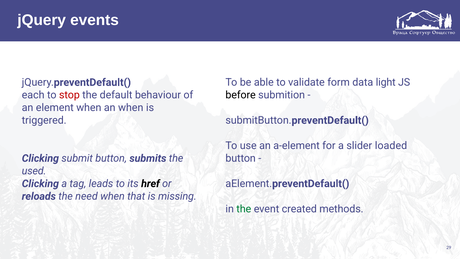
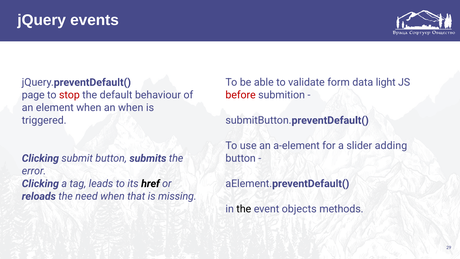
each: each -> page
before colour: black -> red
loaded: loaded -> adding
used: used -> error
the at (244, 209) colour: green -> black
created: created -> objects
